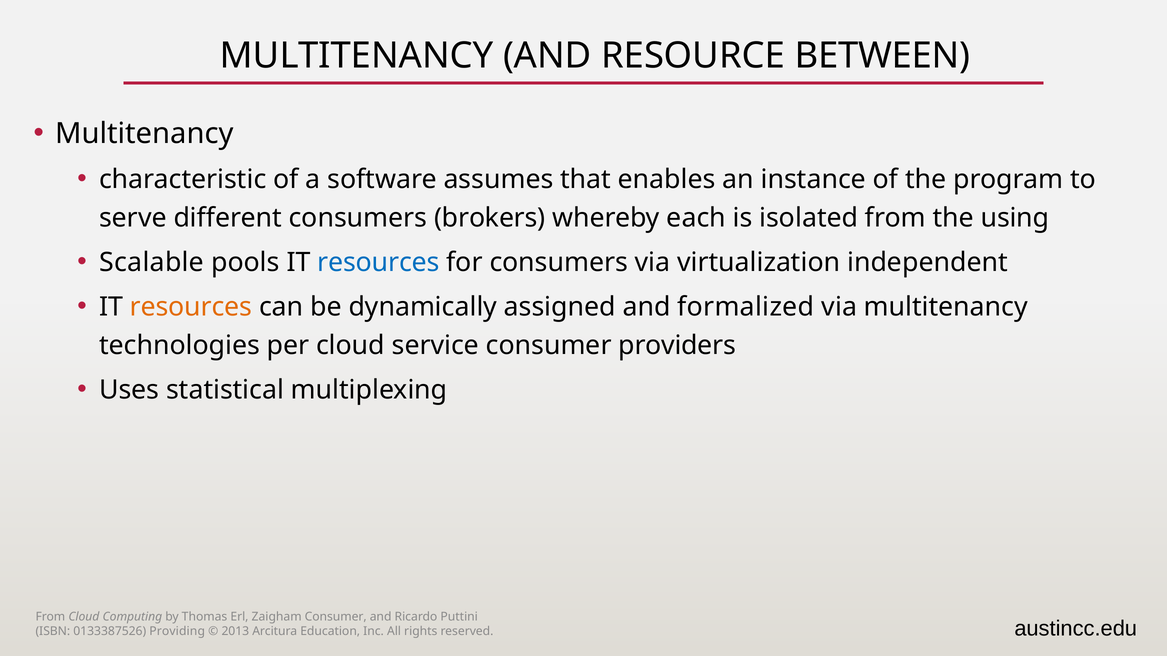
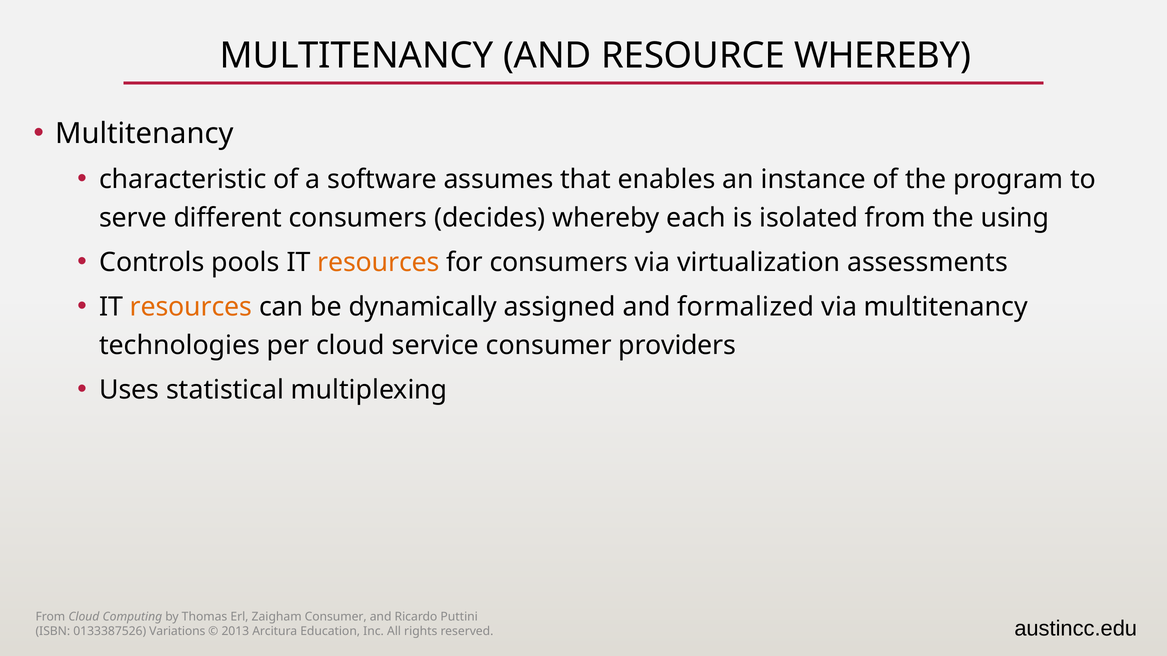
RESOURCE BETWEEN: BETWEEN -> WHEREBY
brokers: brokers -> decides
Scalable: Scalable -> Controls
resources at (378, 263) colour: blue -> orange
independent: independent -> assessments
Providing: Providing -> Variations
